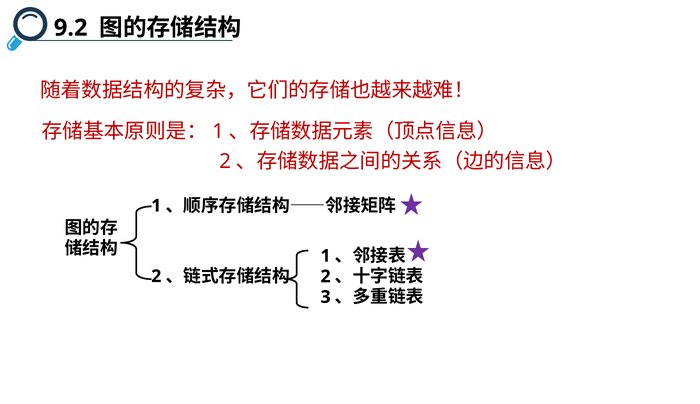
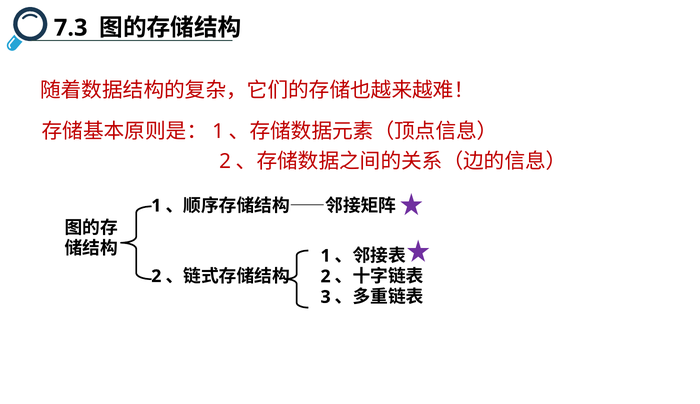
9.2: 9.2 -> 7.3
